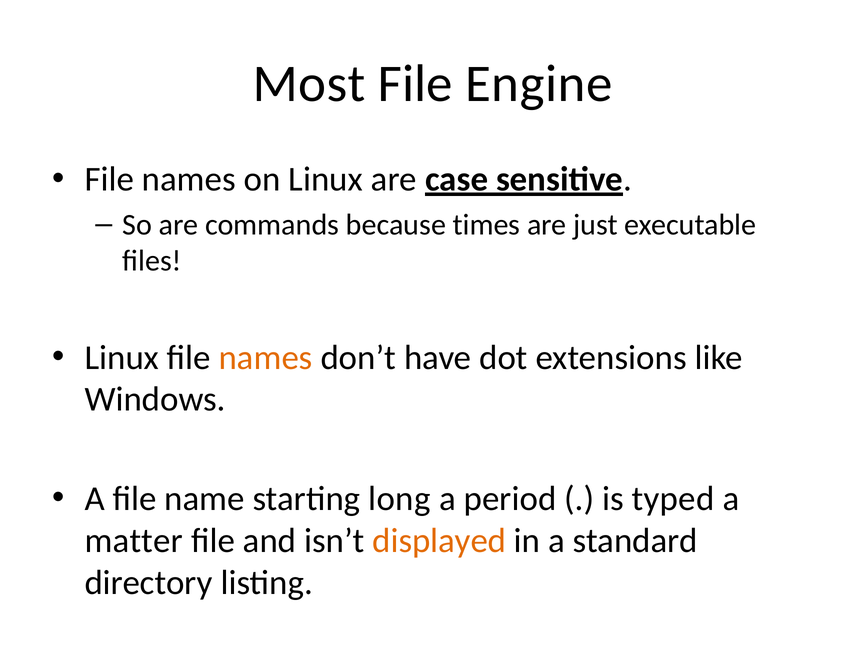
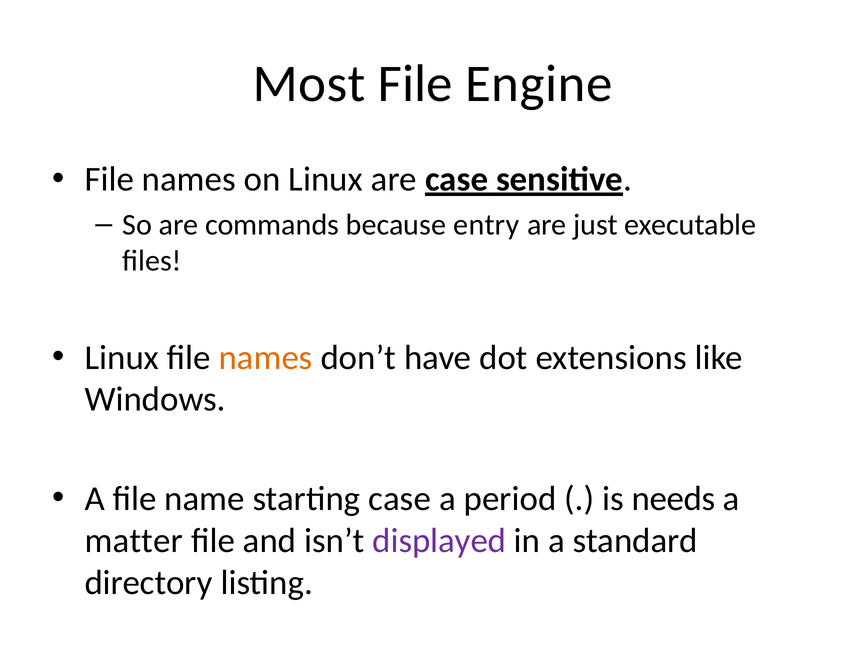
times: times -> entry
starting long: long -> case
typed: typed -> needs
displayed colour: orange -> purple
